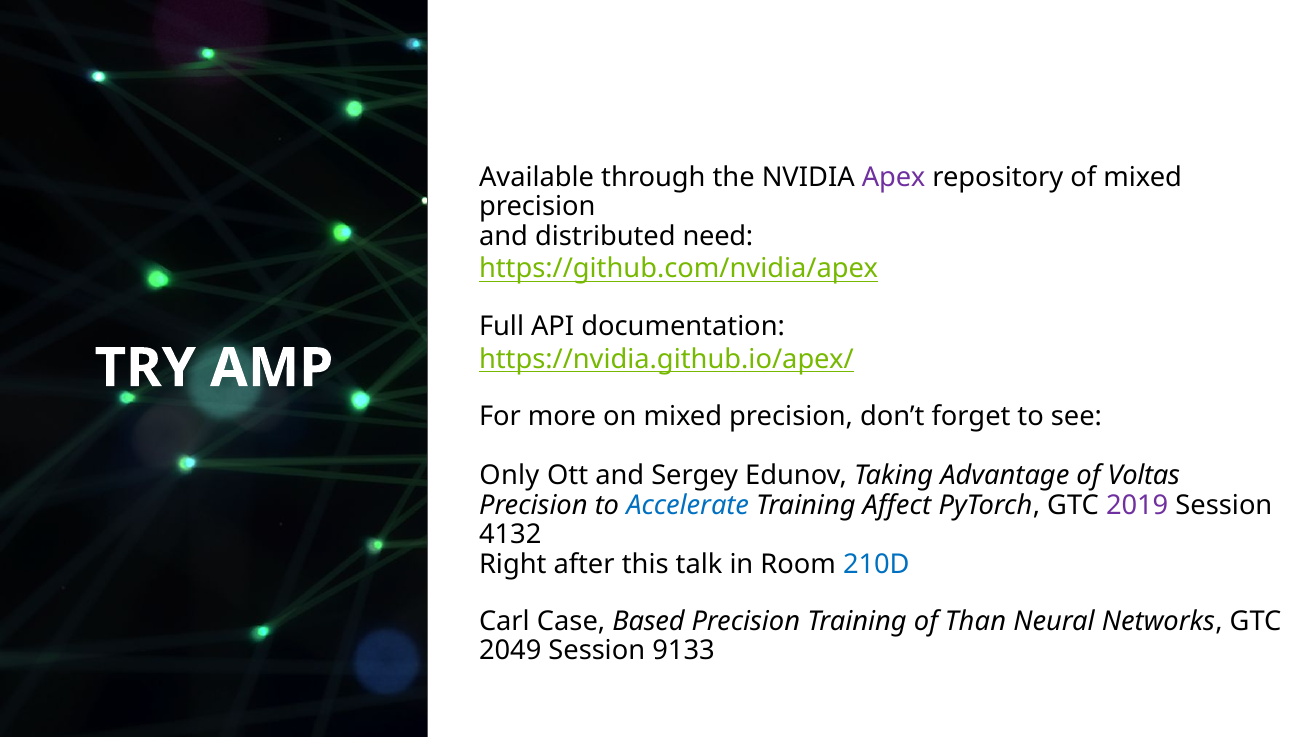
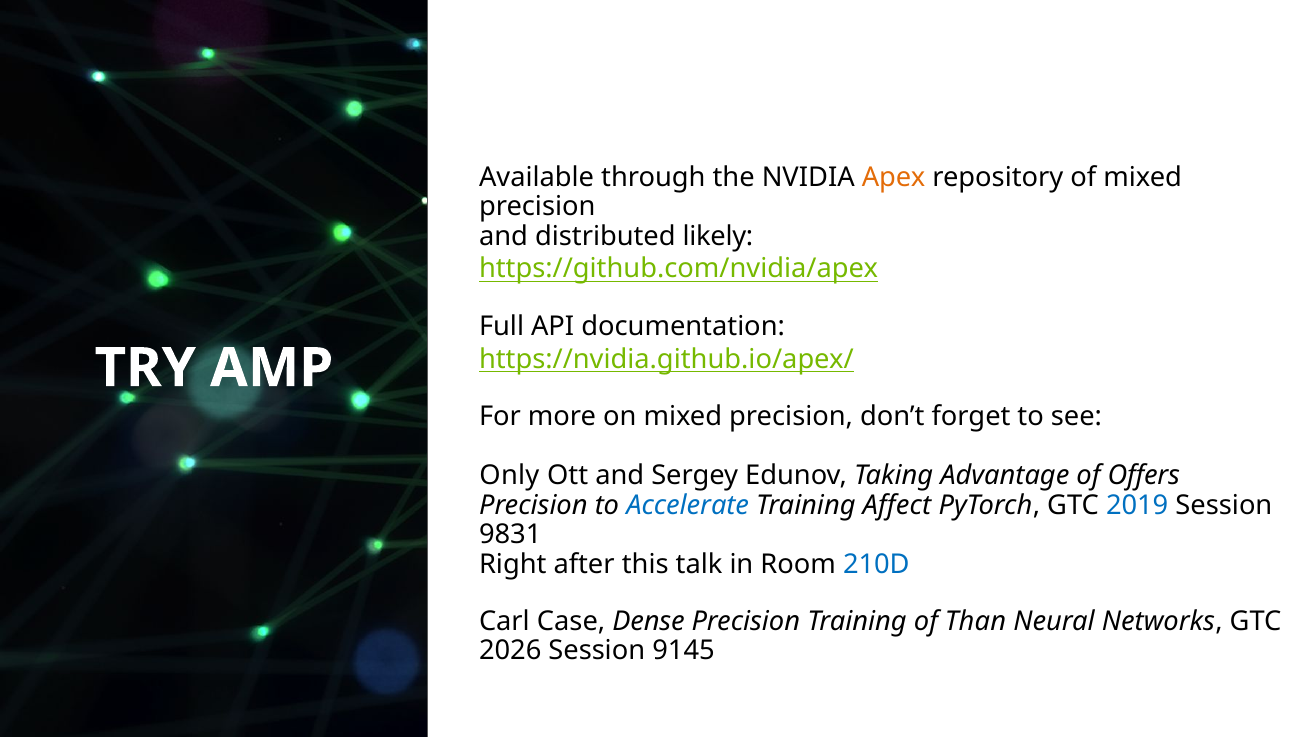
Apex colour: purple -> orange
need: need -> likely
Voltas: Voltas -> Offers
2019 colour: purple -> blue
4132: 4132 -> 9831
Based: Based -> Dense
2049: 2049 -> 2026
9133: 9133 -> 9145
